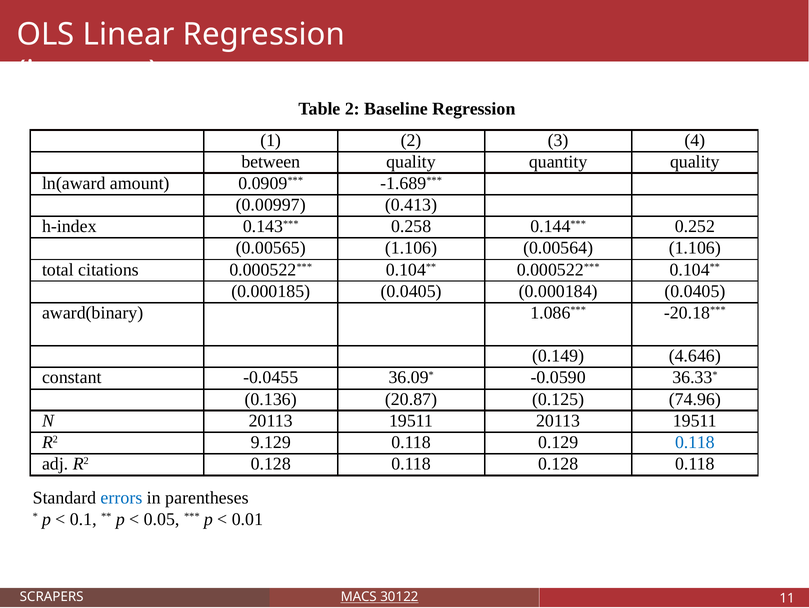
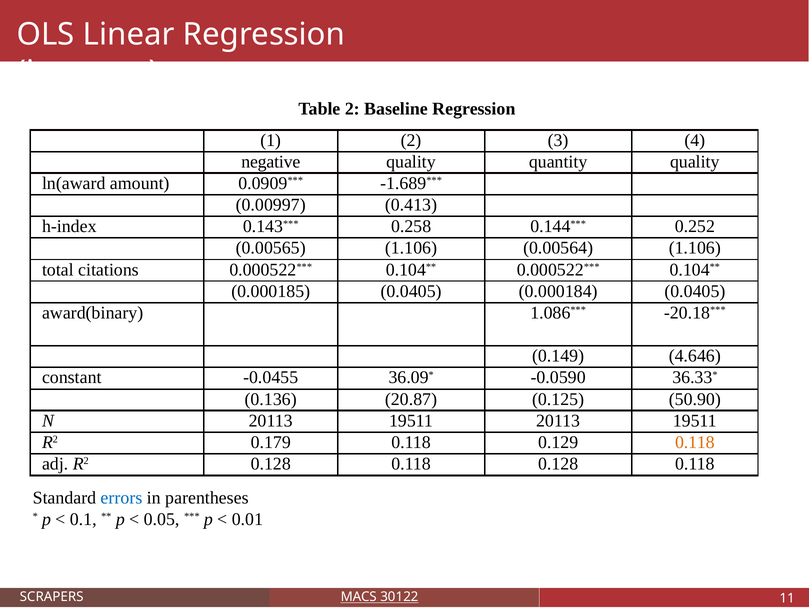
between: between -> negative
74.96: 74.96 -> 50.90
9.129: 9.129 -> 0.179
0.118 at (695, 442) colour: blue -> orange
